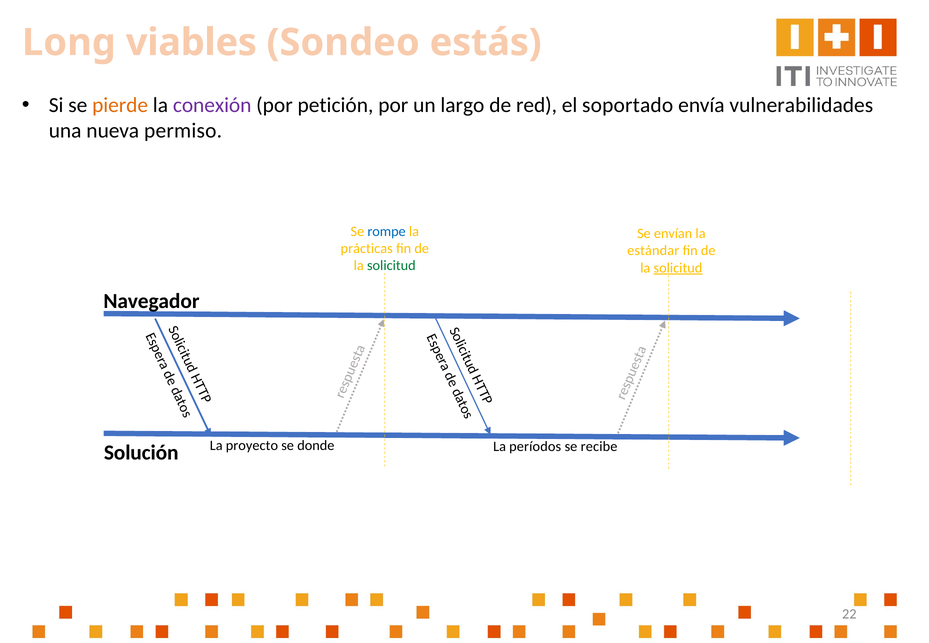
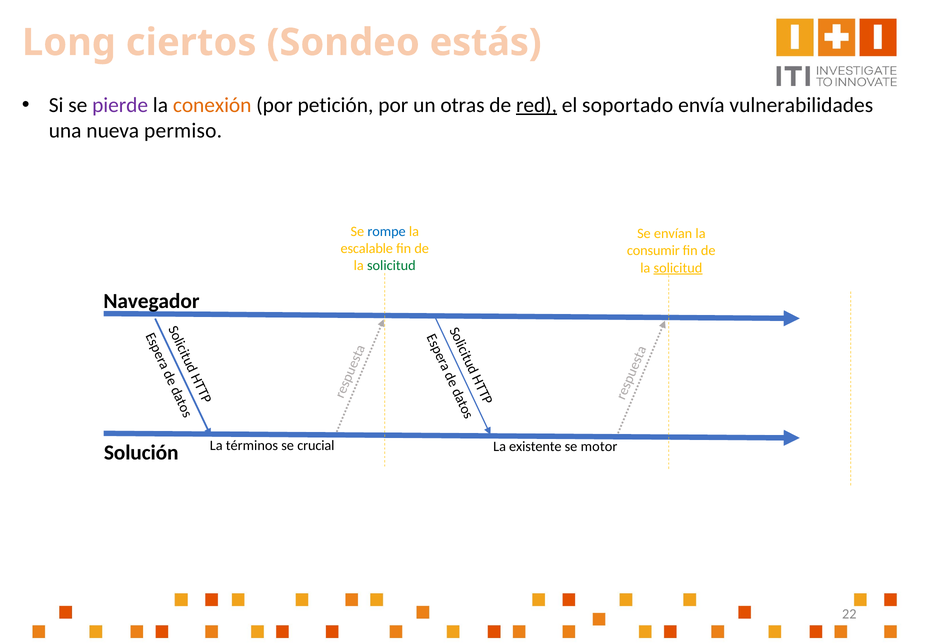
viables: viables -> ciertos
pierde colour: orange -> purple
conexión colour: purple -> orange
largo: largo -> otras
red underline: none -> present
prácticas: prácticas -> escalable
estándar: estándar -> consumir
proyecto: proyecto -> términos
donde: donde -> crucial
períodos: períodos -> existente
recibe: recibe -> motor
